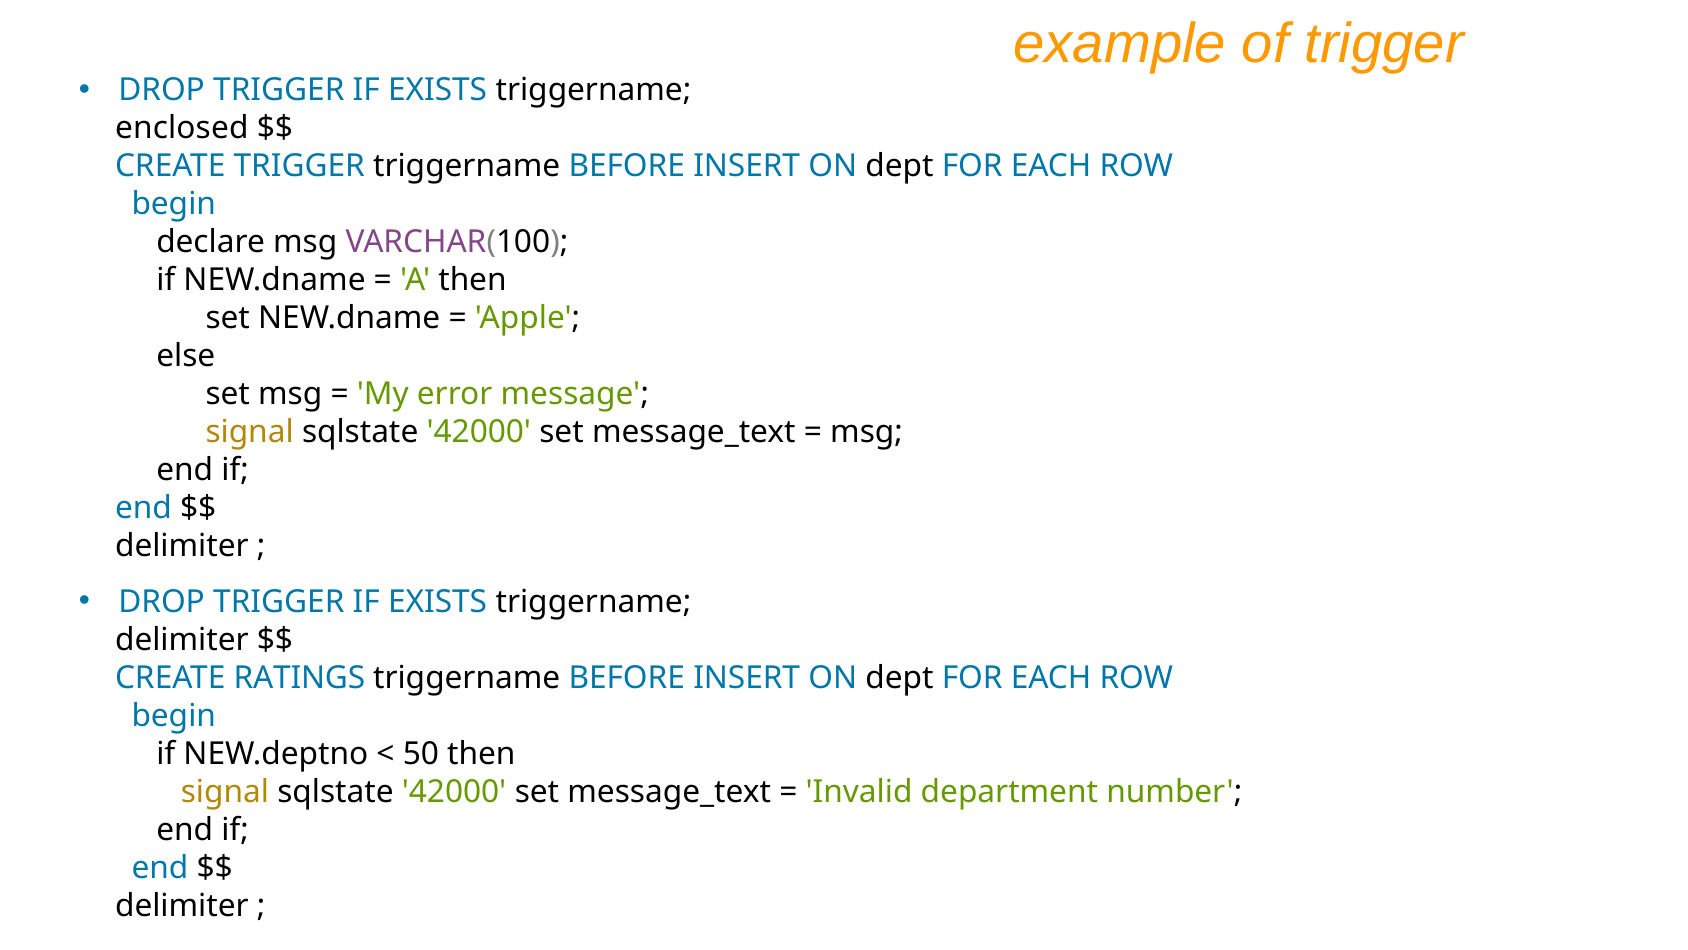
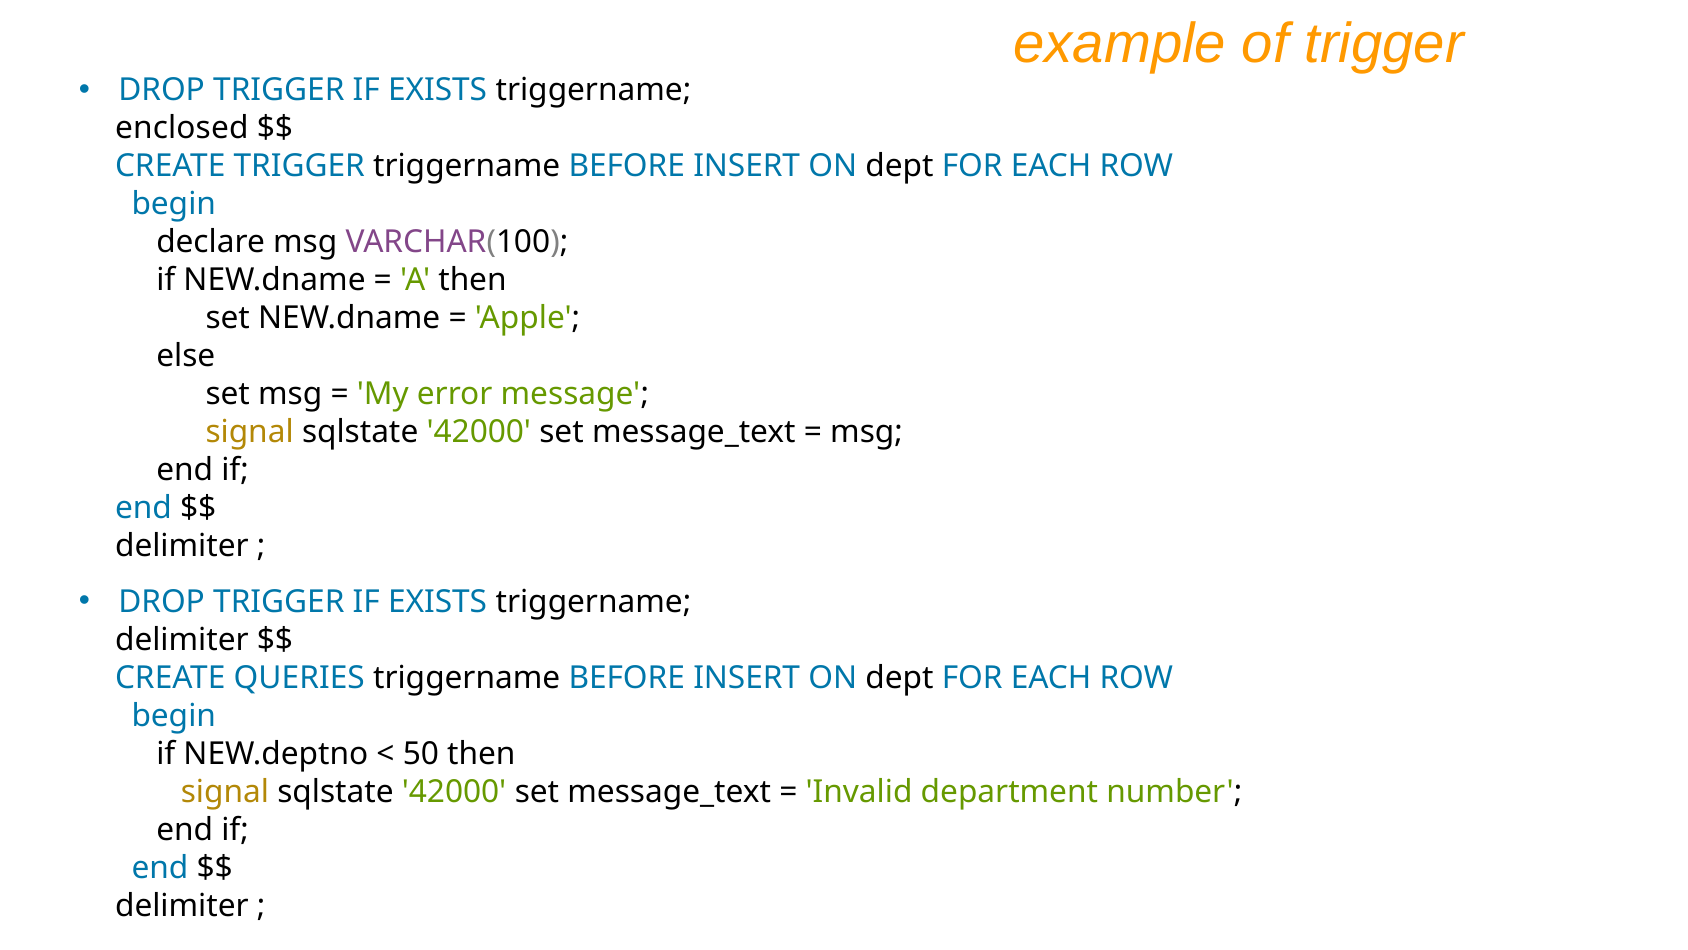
RATINGS: RATINGS -> QUERIES
